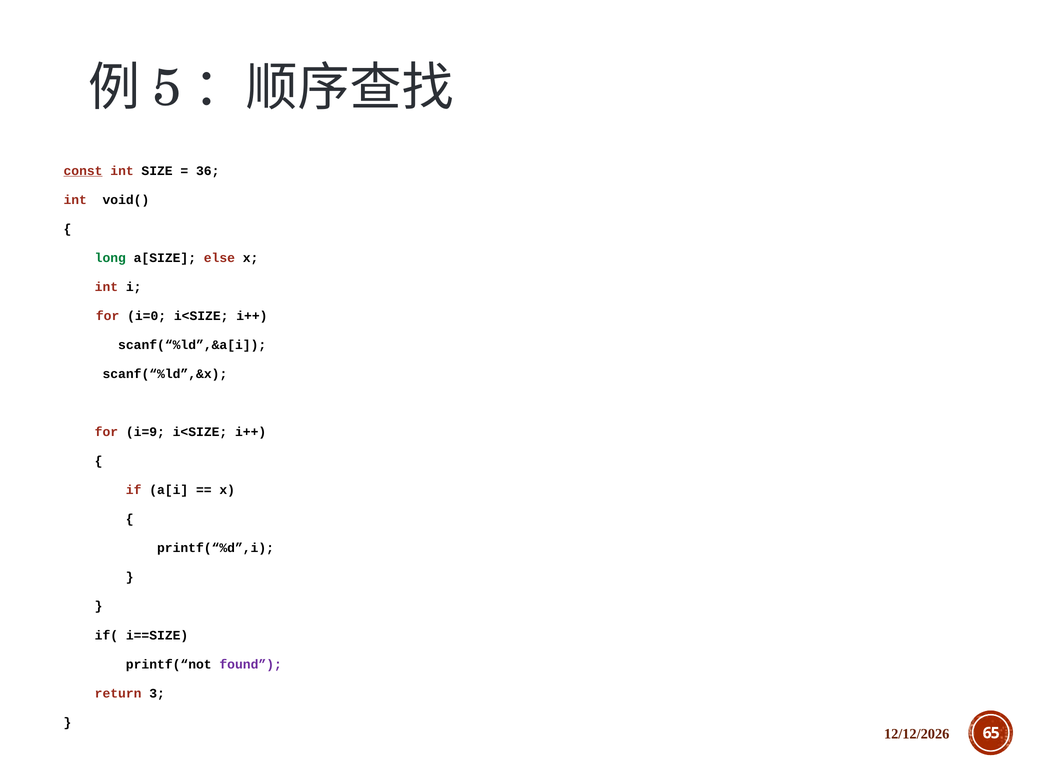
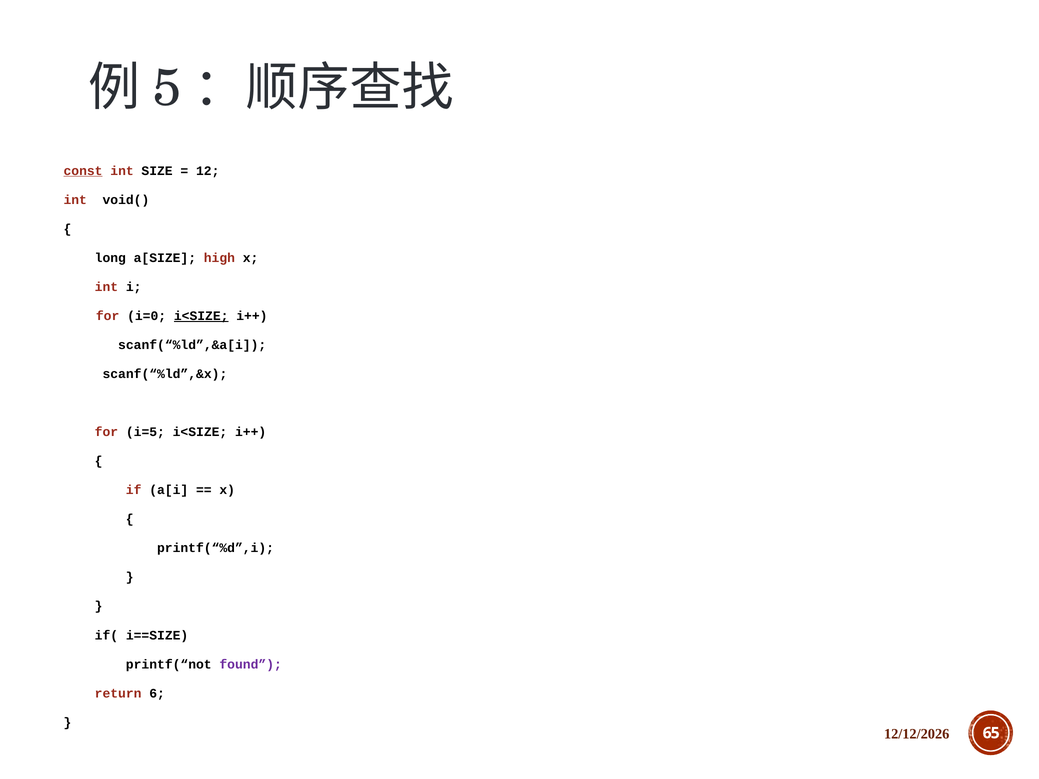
36: 36 -> 12
long colour: green -> black
else: else -> high
i<SIZE at (201, 316) underline: none -> present
i=9: i=9 -> i=5
3: 3 -> 6
